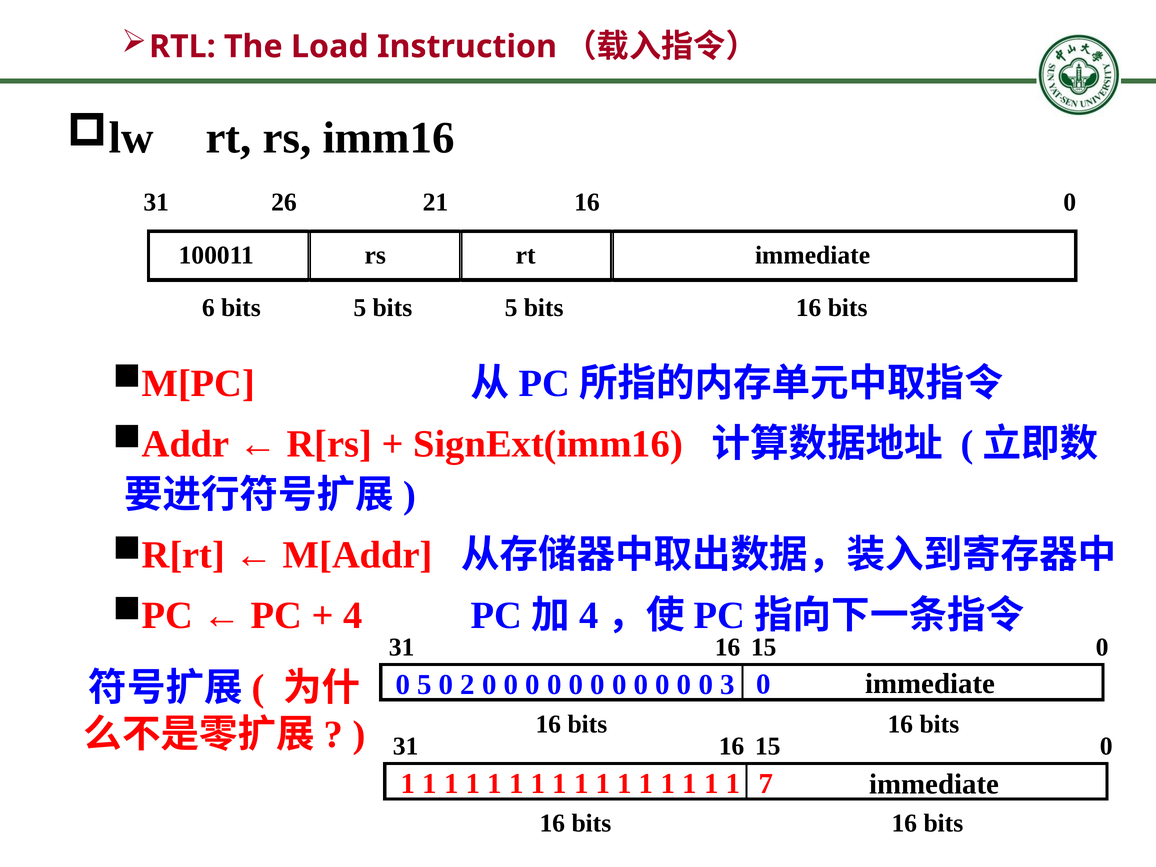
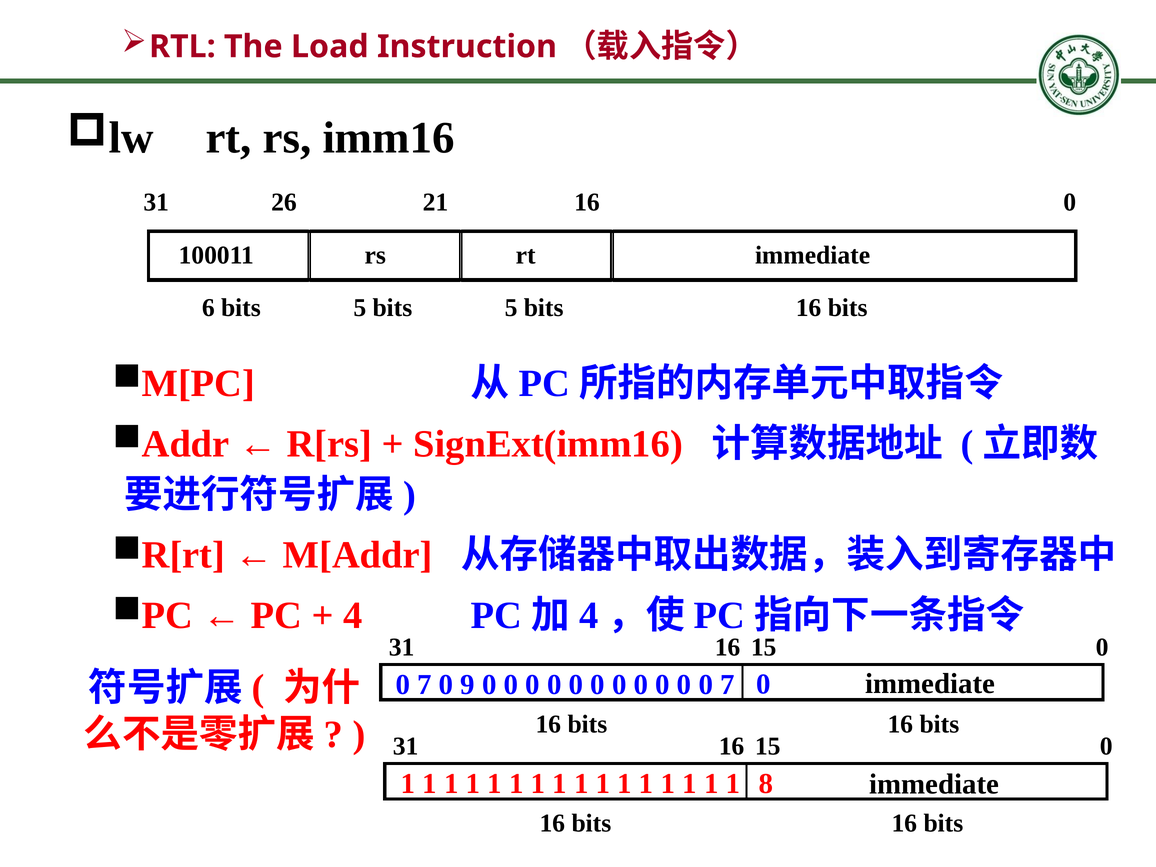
5 at (424, 685): 5 -> 7
2: 2 -> 9
0 0 3: 3 -> 7
7: 7 -> 8
